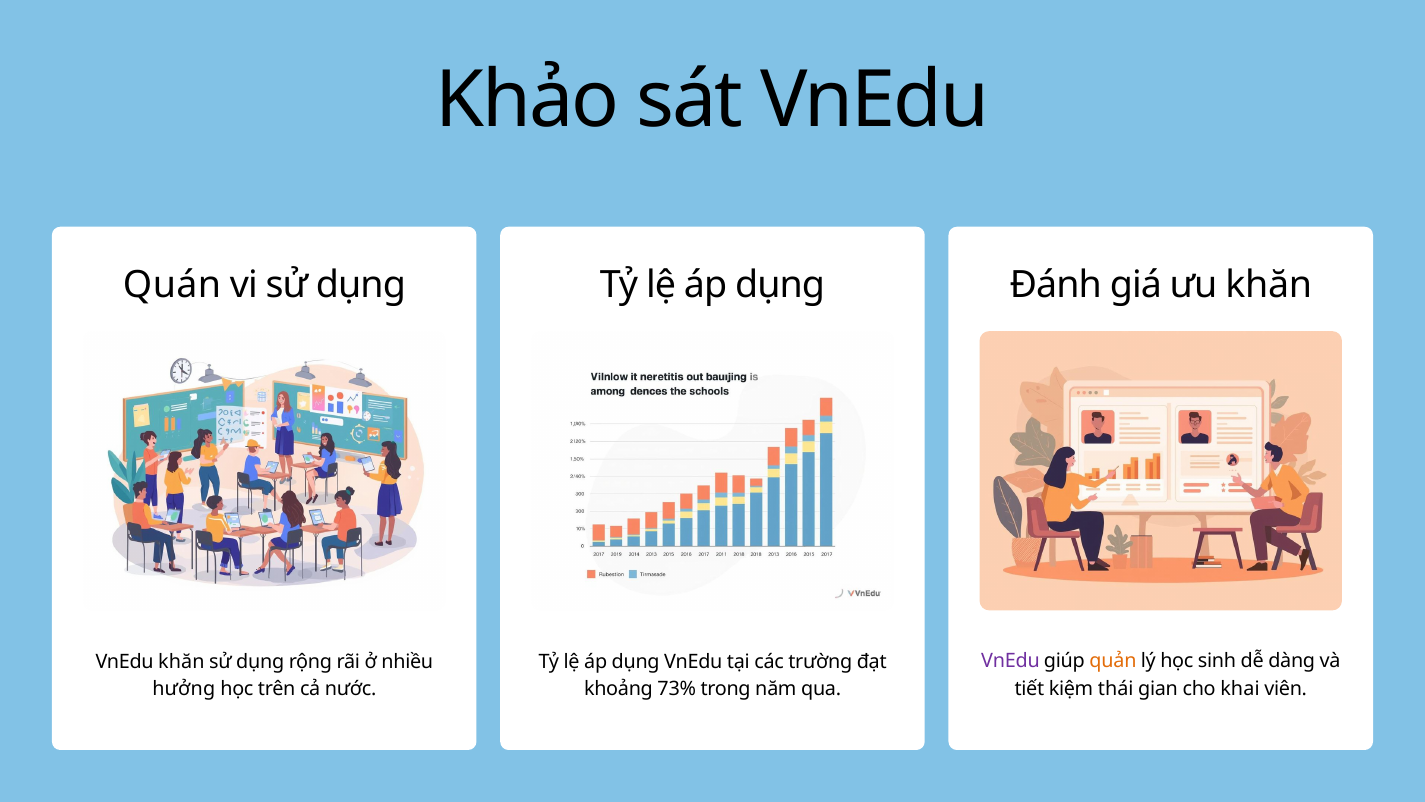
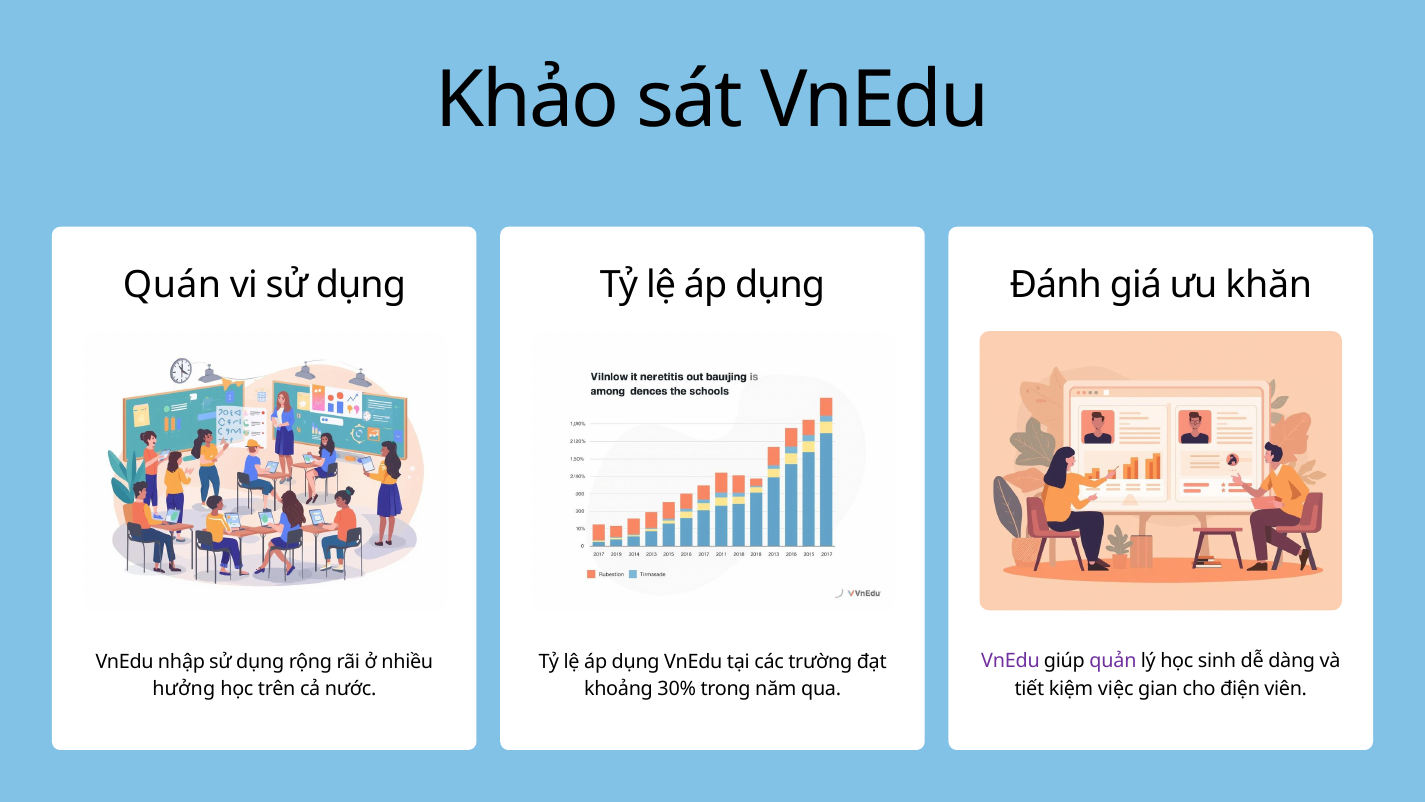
quản colour: orange -> purple
VnEdu khăn: khăn -> nhập
thái: thái -> việc
khai: khai -> điện
73%: 73% -> 30%
